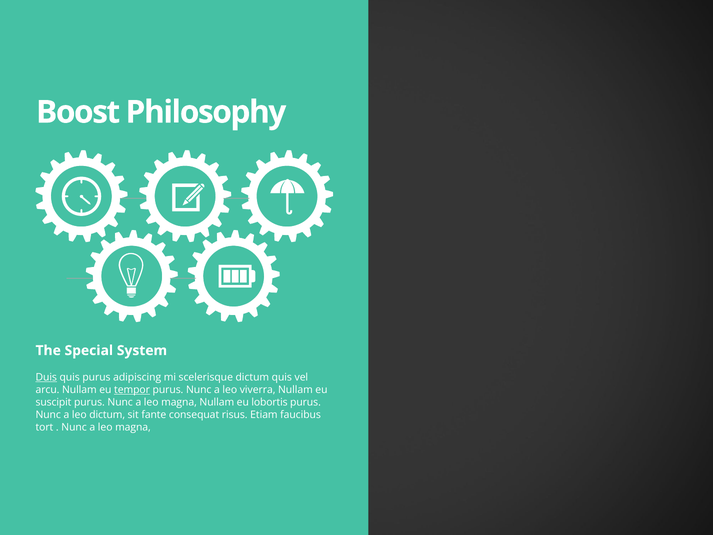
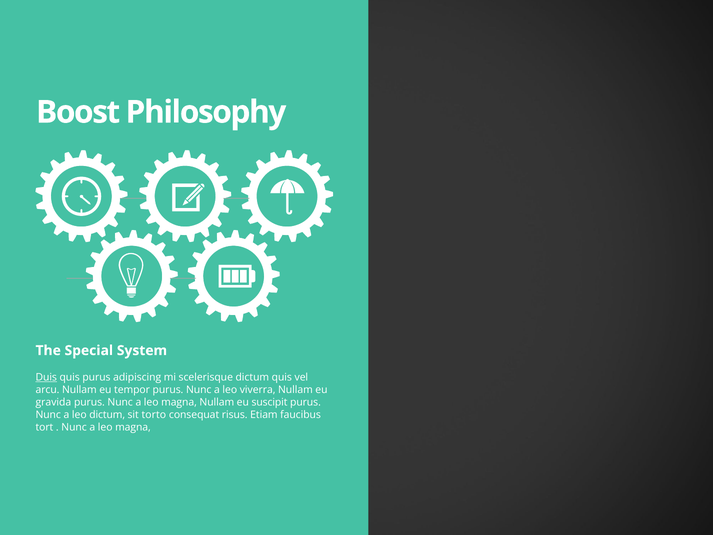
tempor underline: present -> none
suscipit: suscipit -> gravida
lobortis: lobortis -> suscipit
fante: fante -> torto
